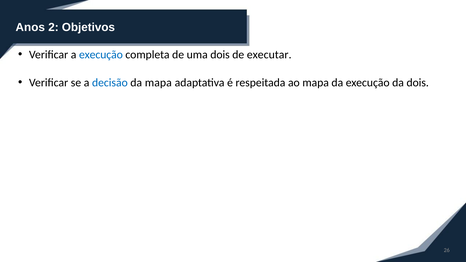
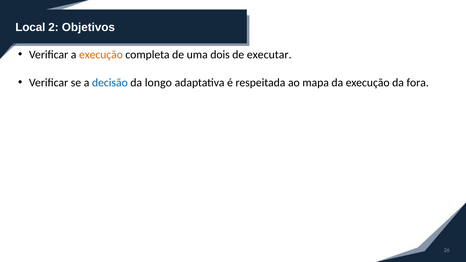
Anos: Anos -> Local
execução at (101, 55) colour: blue -> orange
da mapa: mapa -> longo
da dois: dois -> fora
